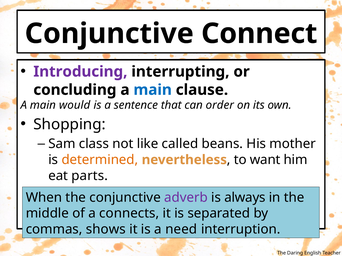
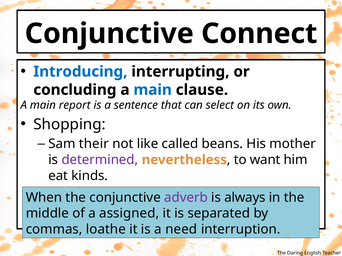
Introducing colour: purple -> blue
would: would -> report
order: order -> select
class: class -> their
determined colour: orange -> purple
parts: parts -> kinds
connects: connects -> assigned
shows: shows -> loathe
